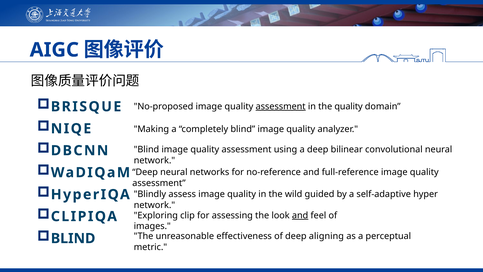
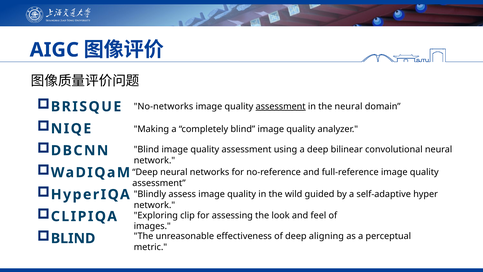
No-proposed: No-proposed -> No-networks
the quality: quality -> neural
and at (300, 215) underline: present -> none
